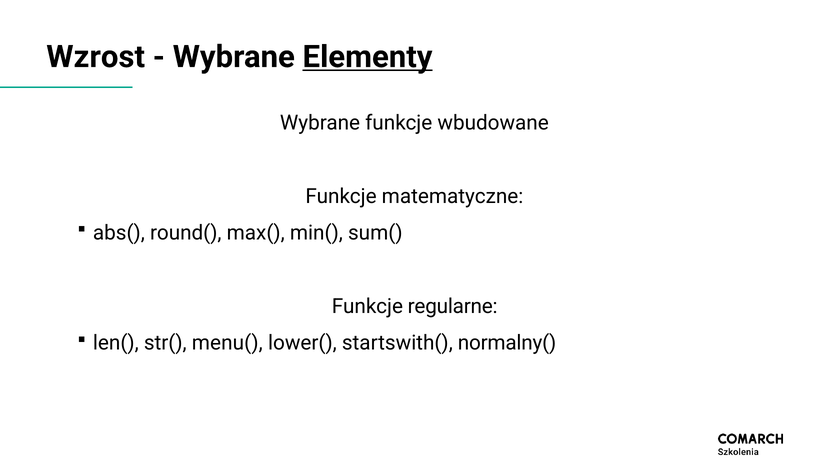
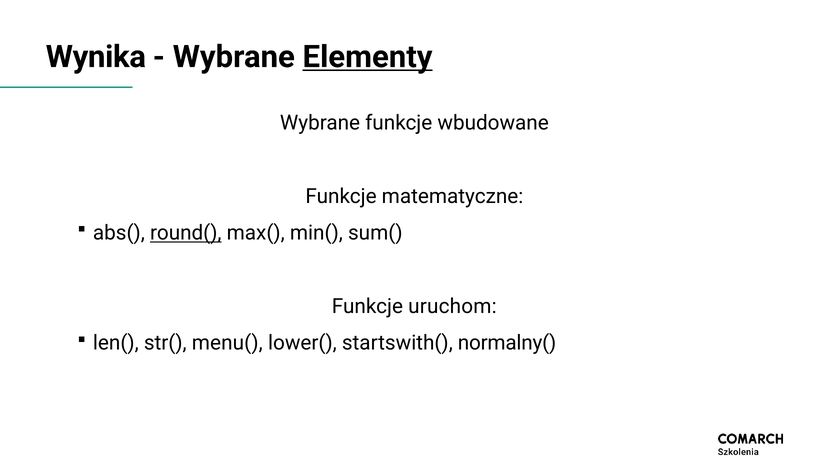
Wzrost: Wzrost -> Wynika
round( underline: none -> present
regularne: regularne -> uruchom
